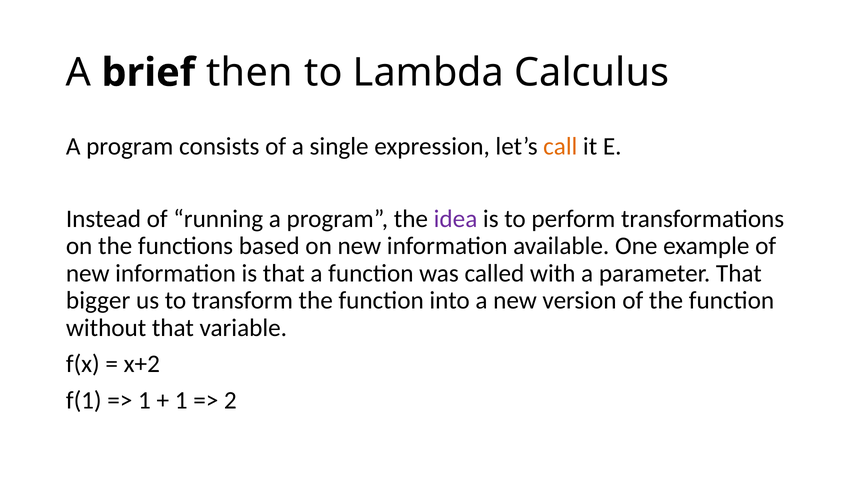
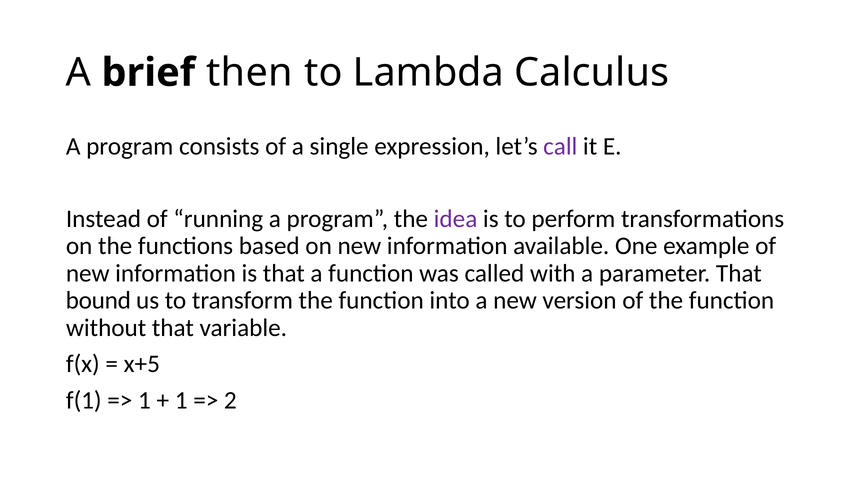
call colour: orange -> purple
bigger: bigger -> bound
x+2: x+2 -> x+5
